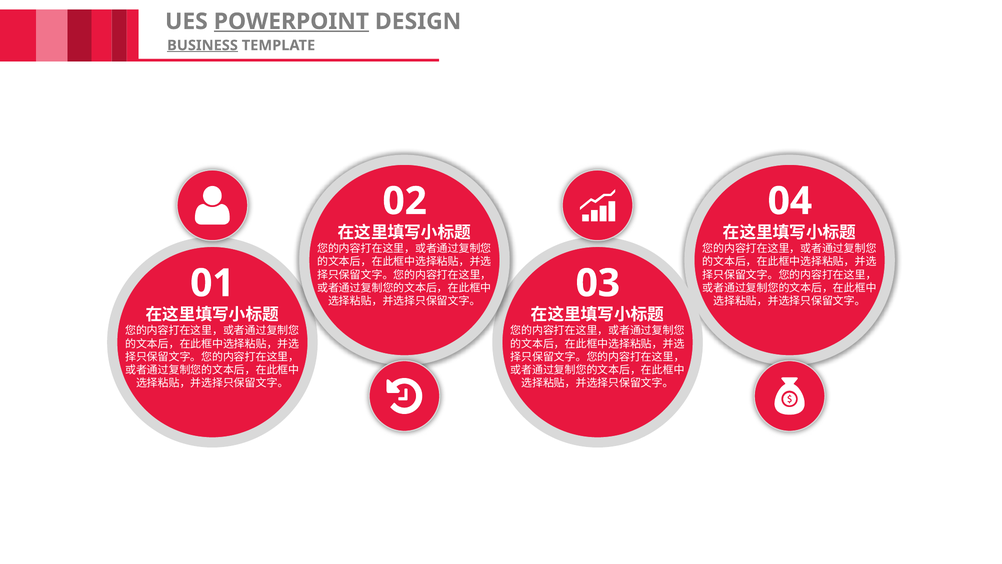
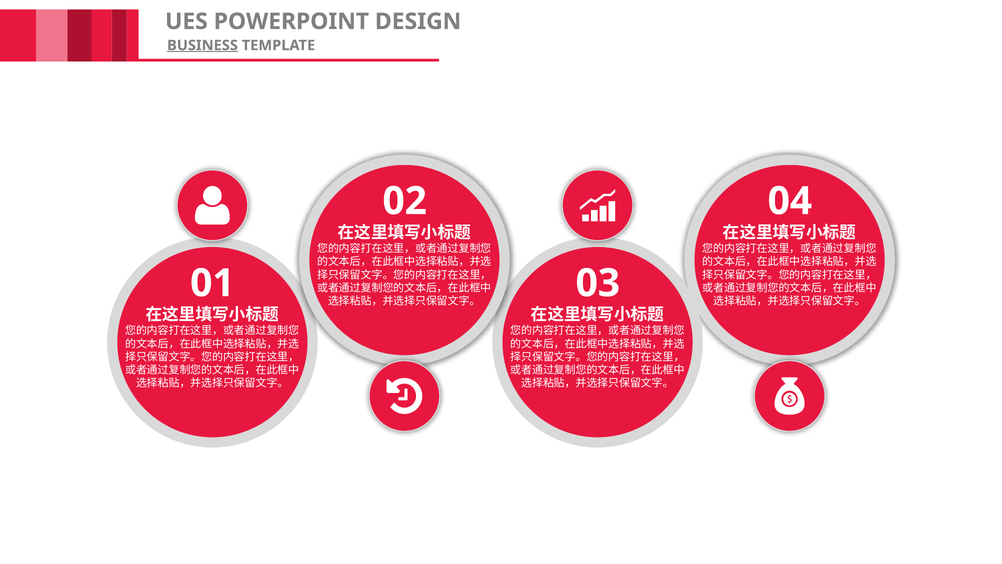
POWERPOINT underline: present -> none
